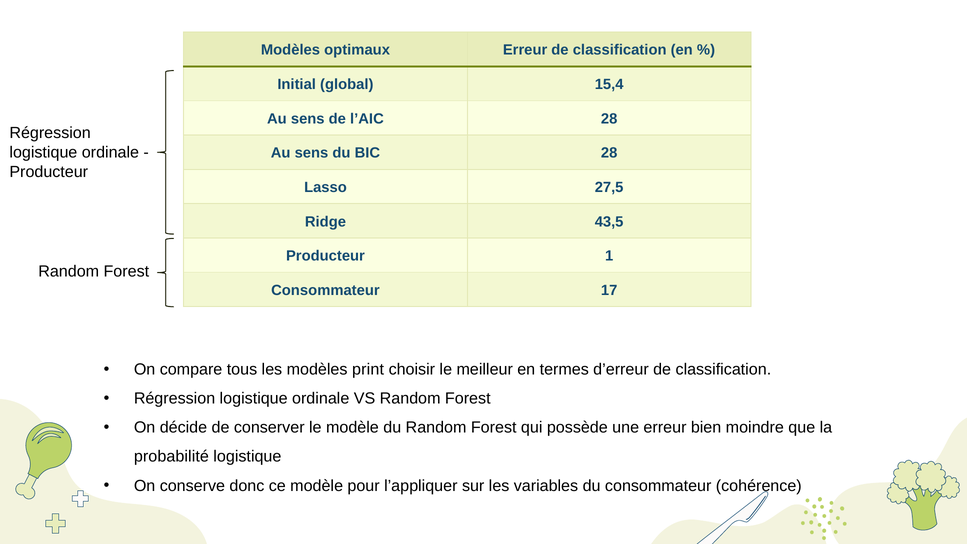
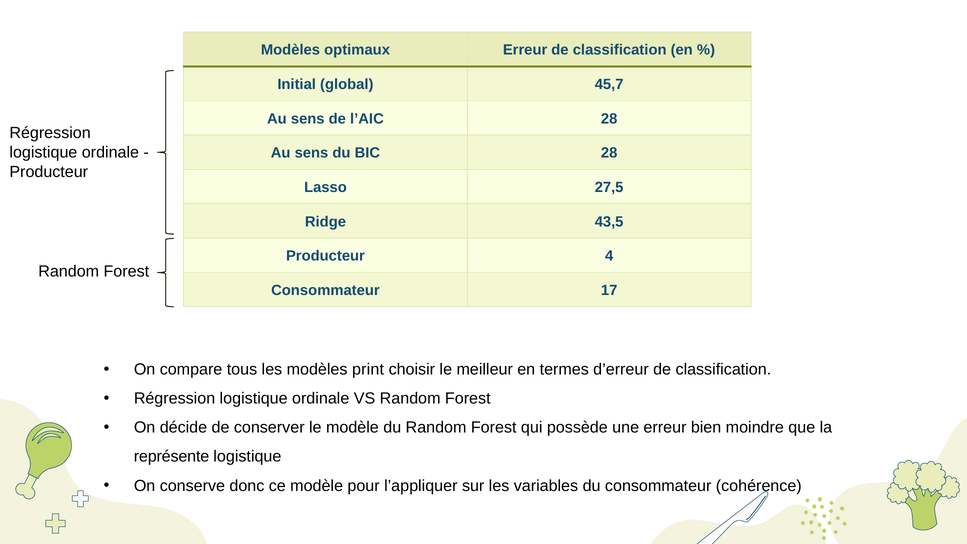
15,4: 15,4 -> 45,7
1: 1 -> 4
probabilité: probabilité -> représente
